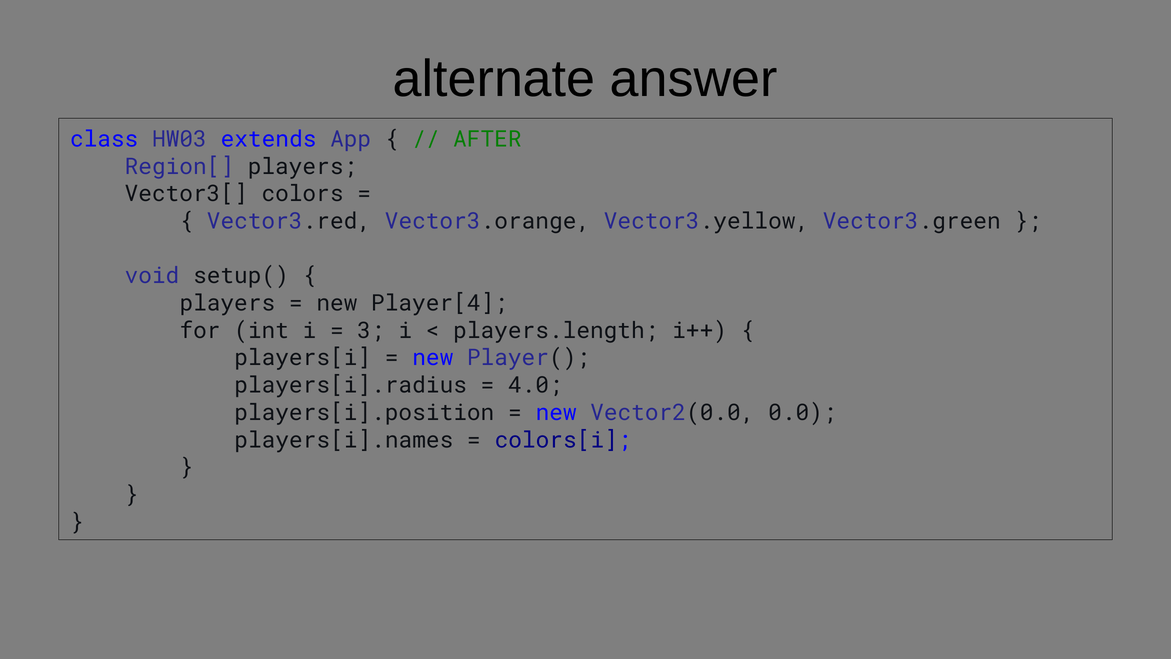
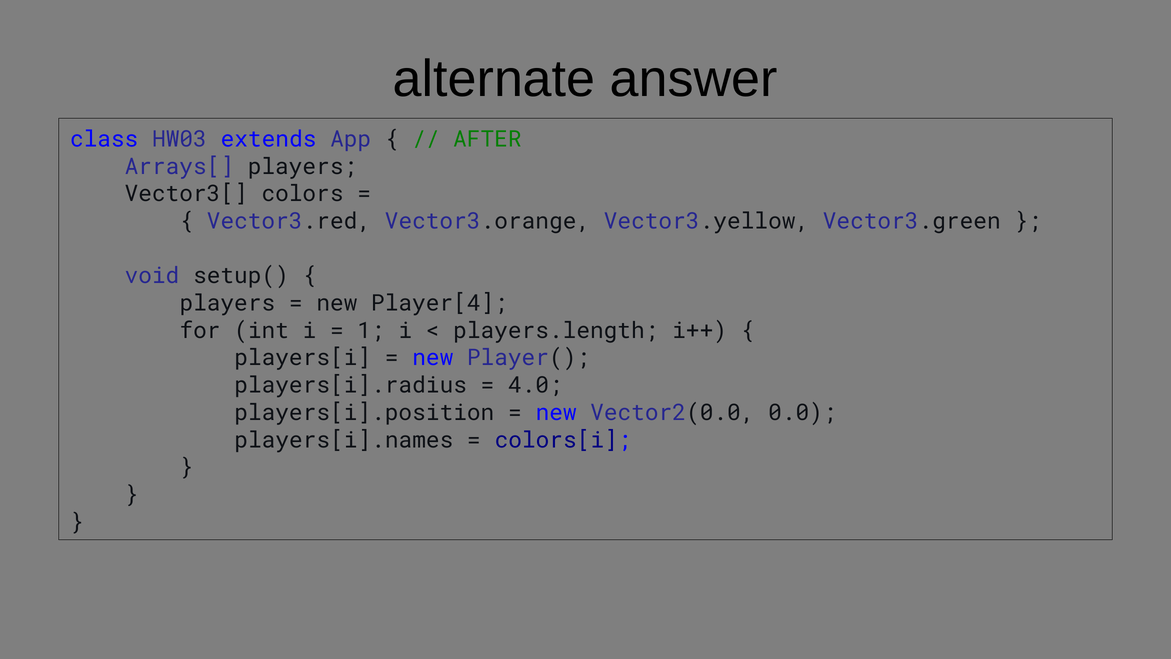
Region[: Region[ -> Arrays[
3: 3 -> 1
